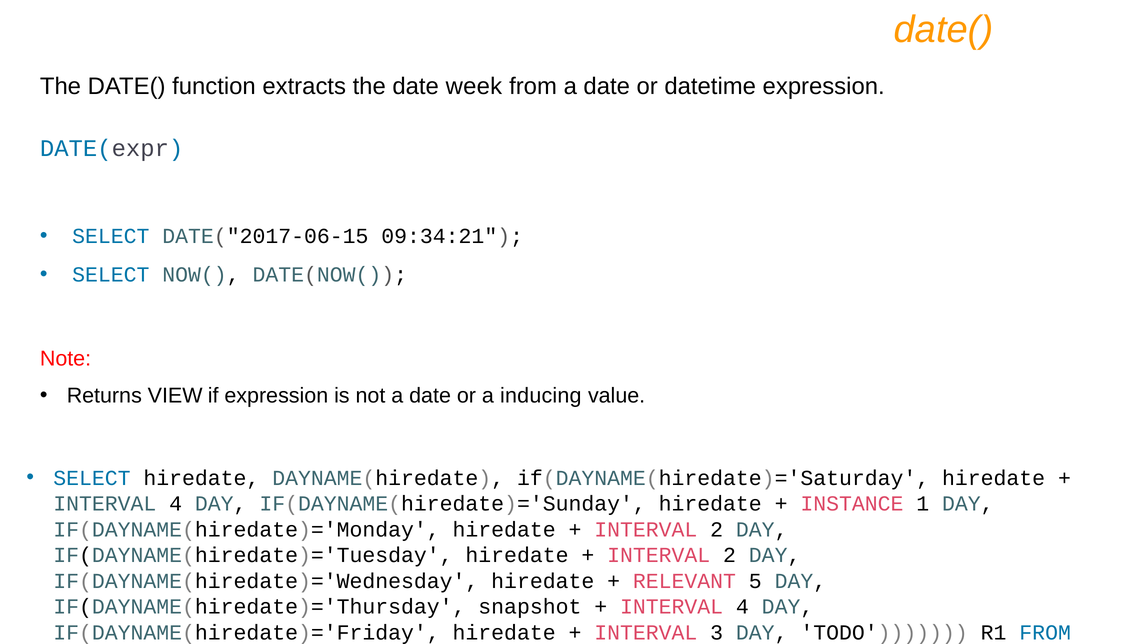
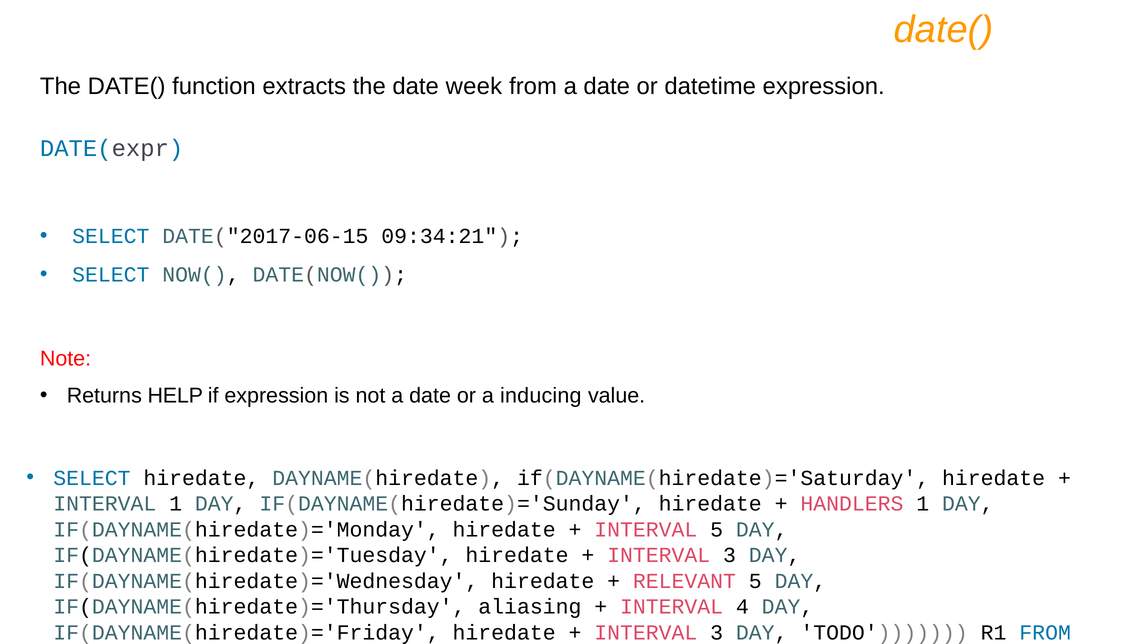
VIEW: VIEW -> HELP
4 at (176, 504): 4 -> 1
INSTANCE: INSTANCE -> HANDLERS
2 at (717, 530): 2 -> 5
2 at (730, 555): 2 -> 3
snapshot: snapshot -> aliasing
